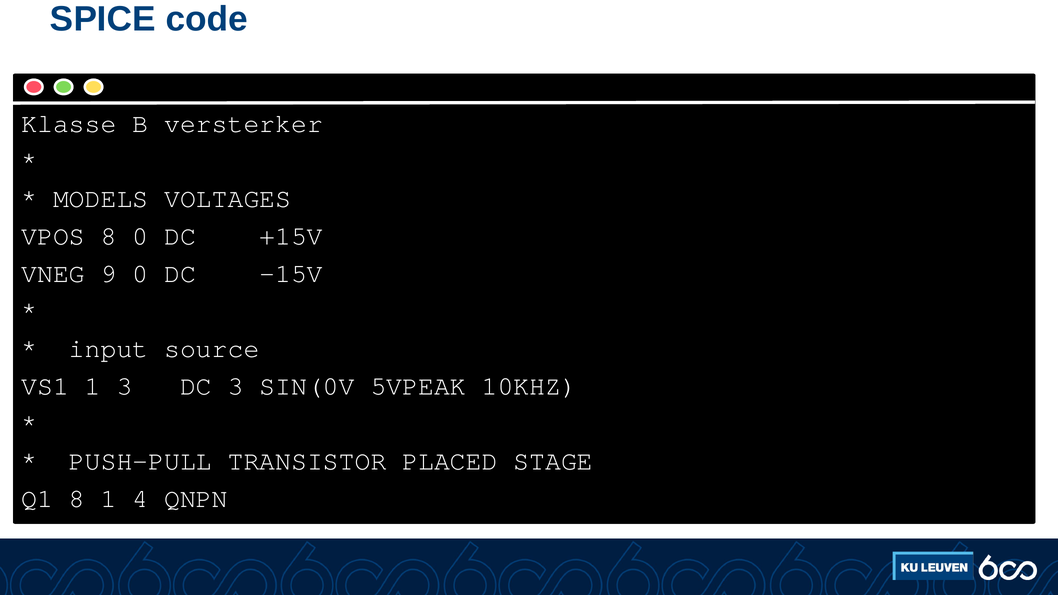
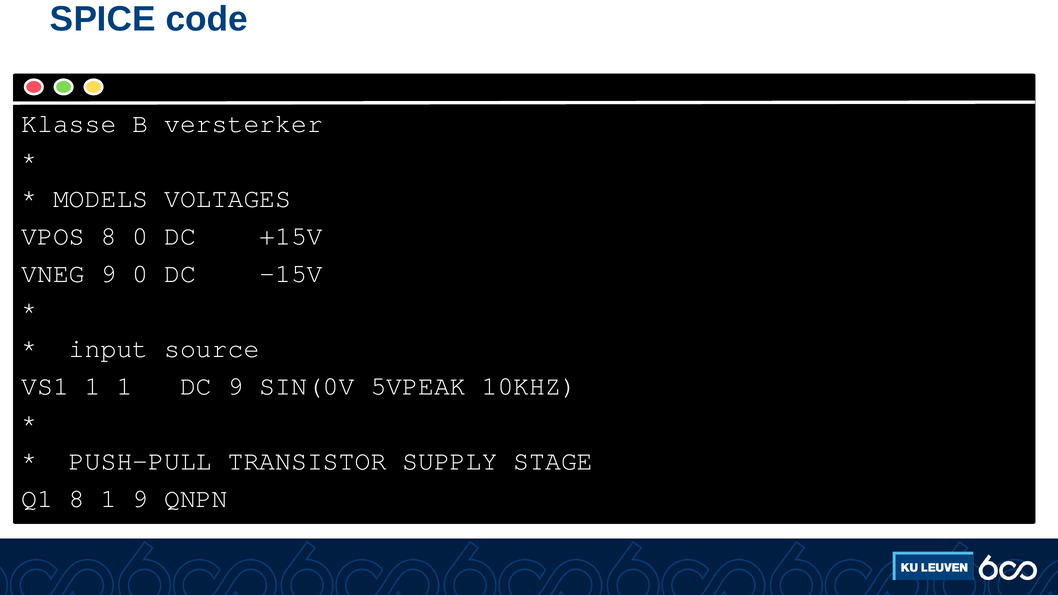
1 3: 3 -> 1
DC 3: 3 -> 9
PLACED: PLACED -> SUPPLY
1 4: 4 -> 9
